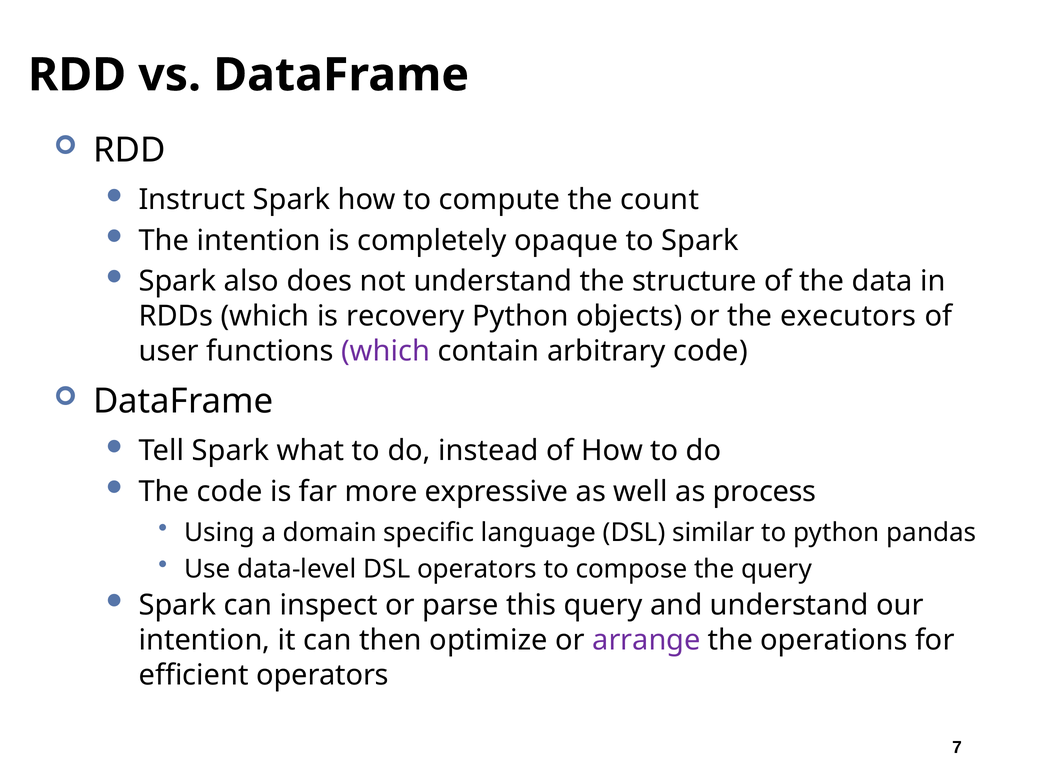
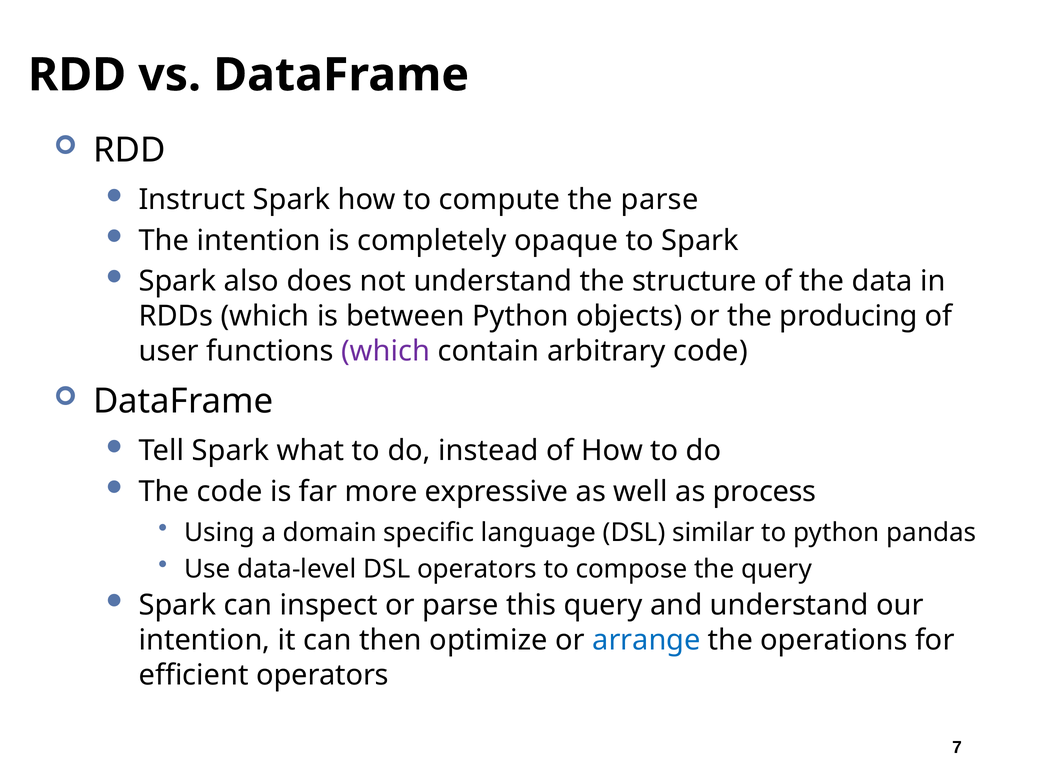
the count: count -> parse
recovery: recovery -> between
executors: executors -> producing
arrange colour: purple -> blue
